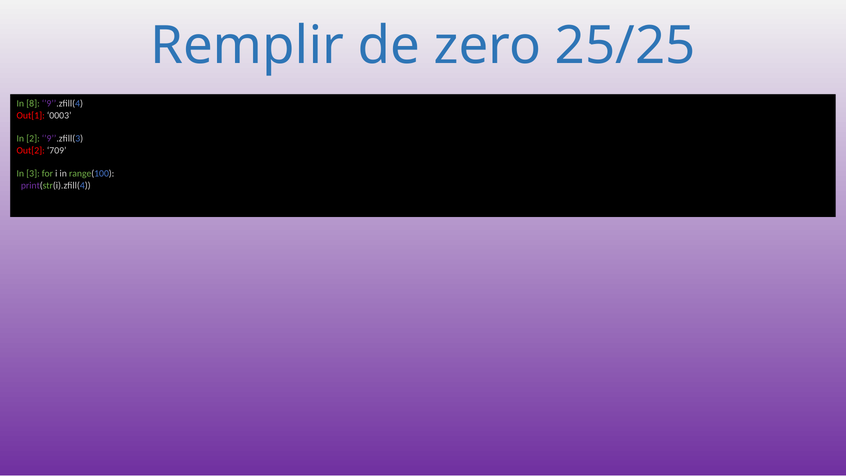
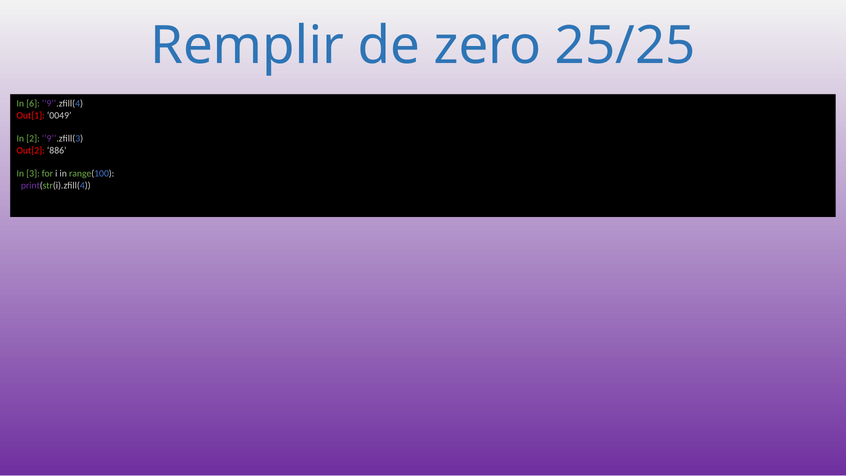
8: 8 -> 6
0003: 0003 -> 0049
709: 709 -> 886
